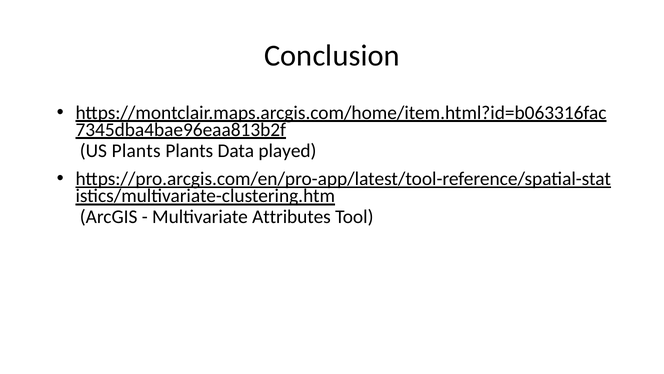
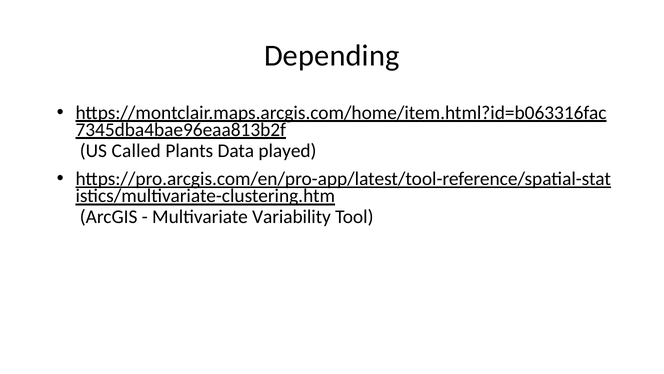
Conclusion: Conclusion -> Depending
US Plants: Plants -> Called
Attributes: Attributes -> Variability
